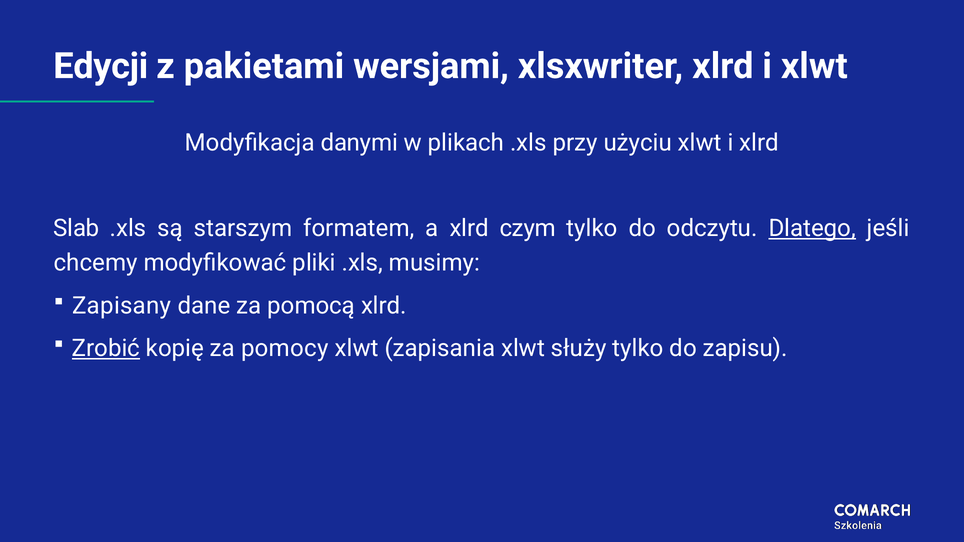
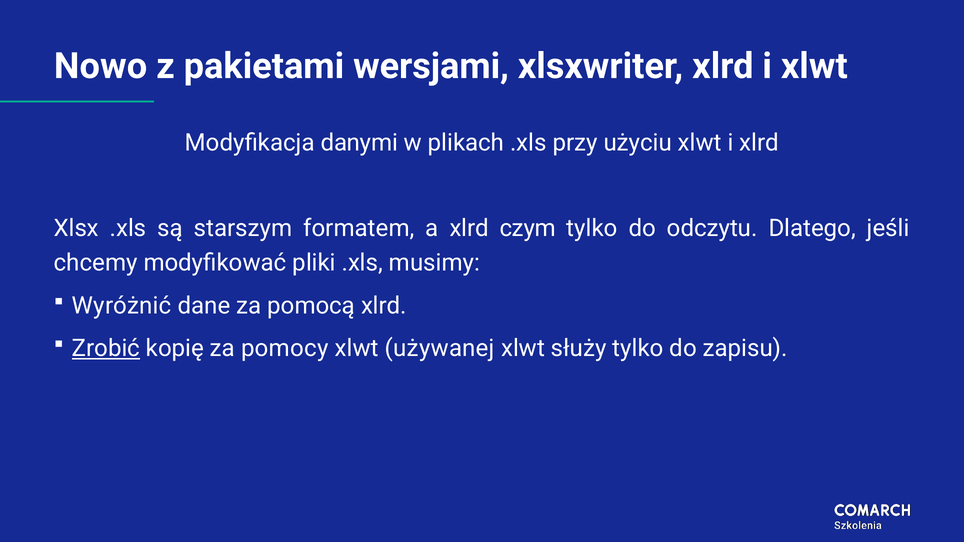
Edycji: Edycji -> Nowo
Slab: Slab -> Xlsx
Dlatego underline: present -> none
Zapisany: Zapisany -> Wyróżnić
zapisania: zapisania -> używanej
